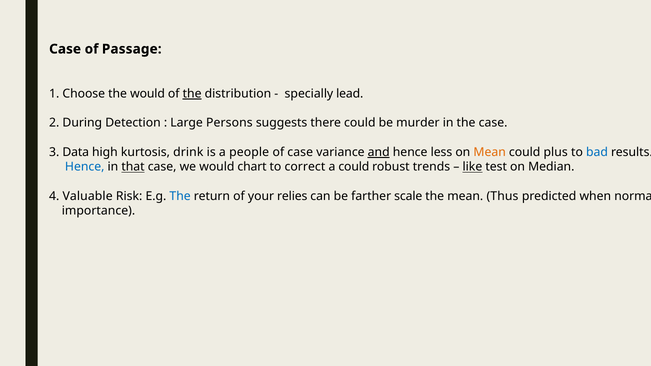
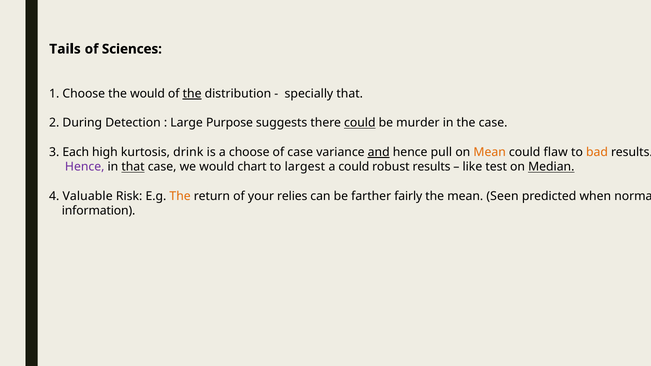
Case at (65, 49): Case -> Tails
Passage: Passage -> Sciences
specially lead: lead -> that
Persons: Persons -> Purpose
could at (360, 123) underline: none -> present
Data: Data -> Each
a people: people -> choose
less: less -> pull
plus: plus -> flaw
bad colour: blue -> orange
Hence at (85, 167) colour: blue -> purple
correct: correct -> largest
robust trends: trends -> results
like underline: present -> none
Median underline: none -> present
The at (180, 196) colour: blue -> orange
scale: scale -> fairly
Thus: Thus -> Seen
importance: importance -> information
